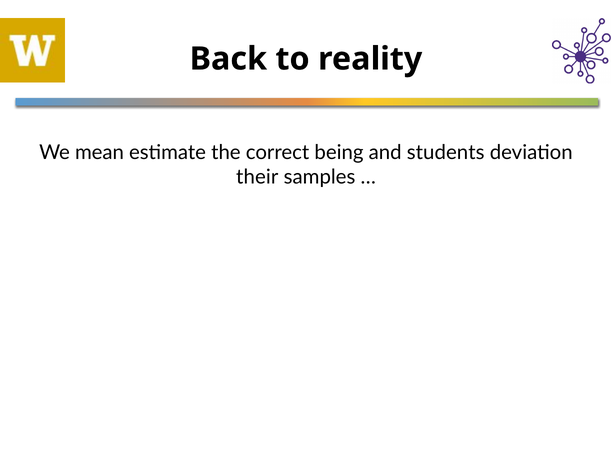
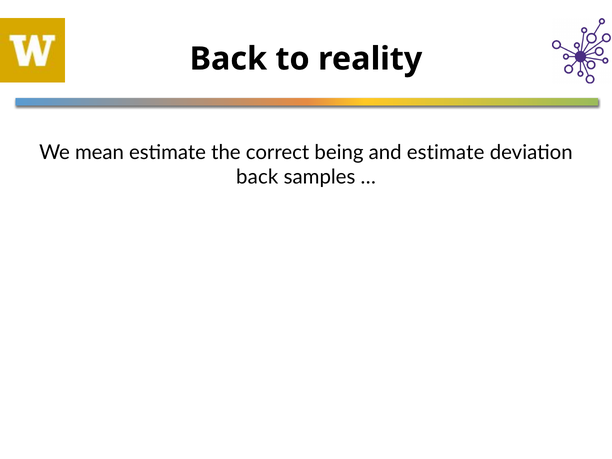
and students: students -> estimate
their at (257, 177): their -> back
